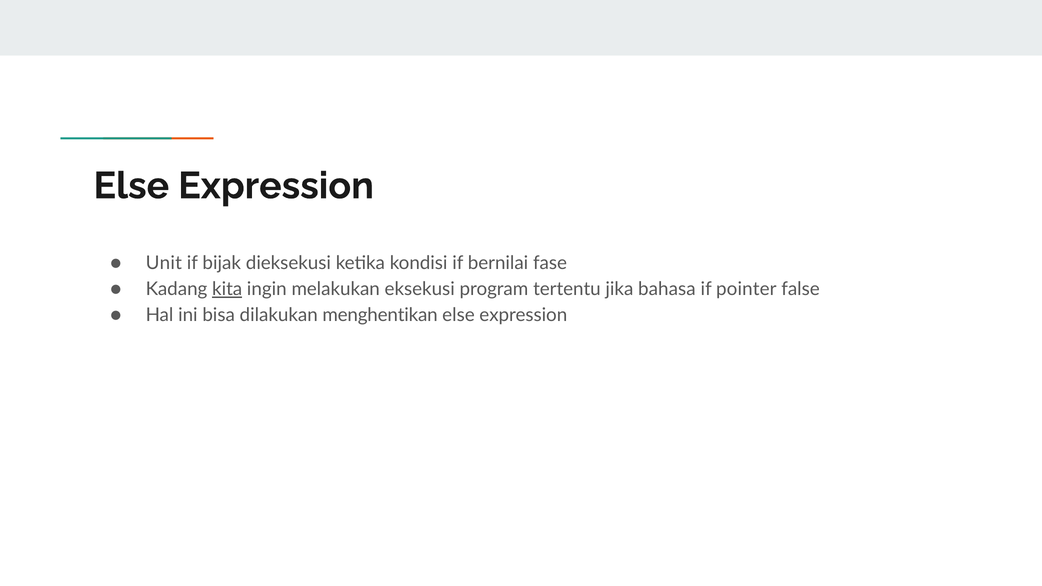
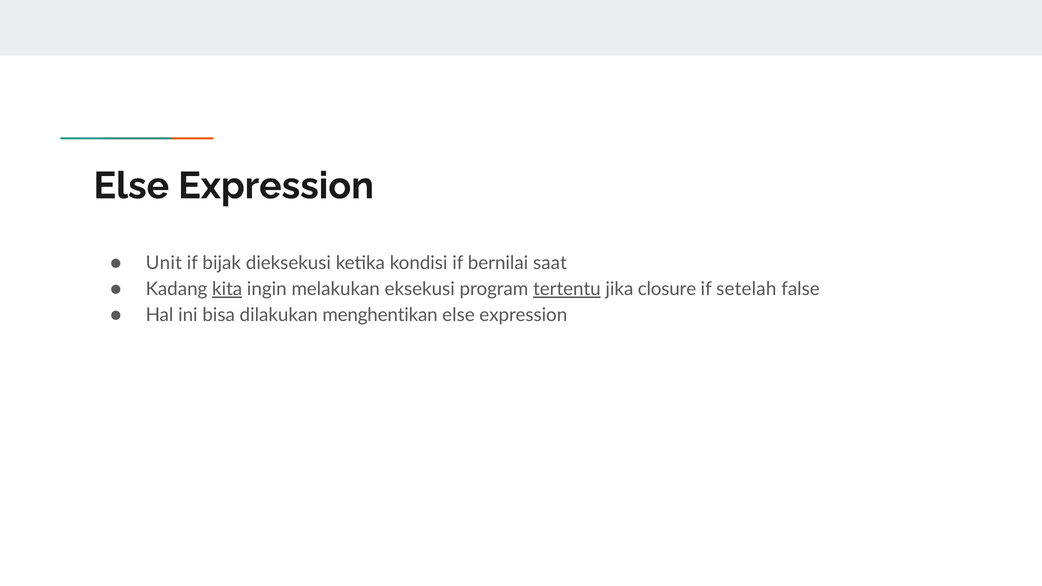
fase: fase -> saat
tertentu underline: none -> present
bahasa: bahasa -> closure
pointer: pointer -> setelah
